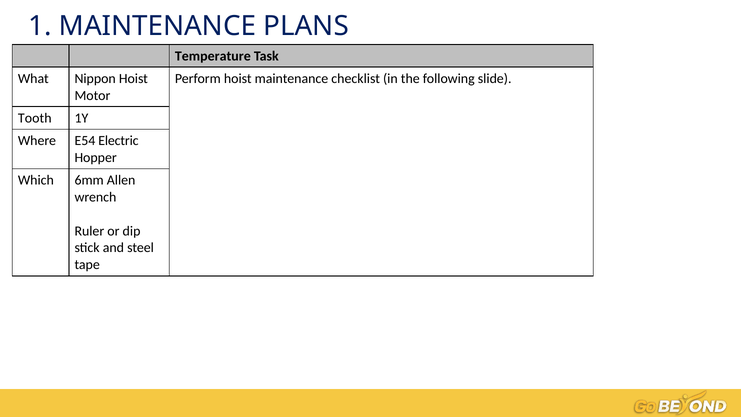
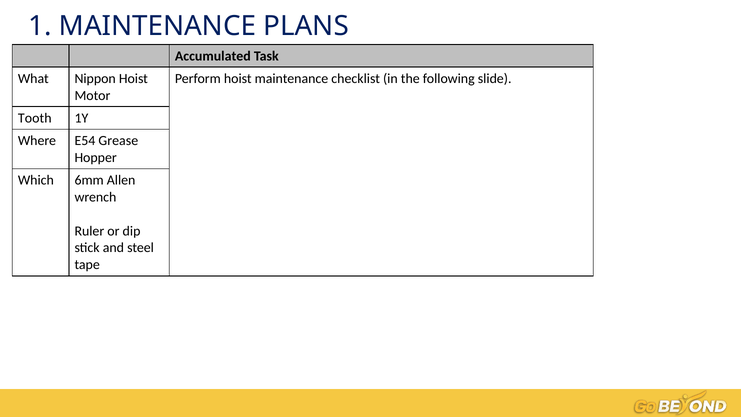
Temperature: Temperature -> Accumulated
Electric: Electric -> Grease
